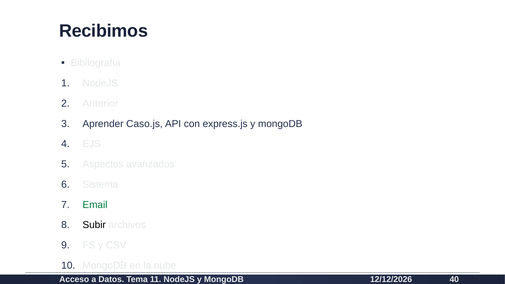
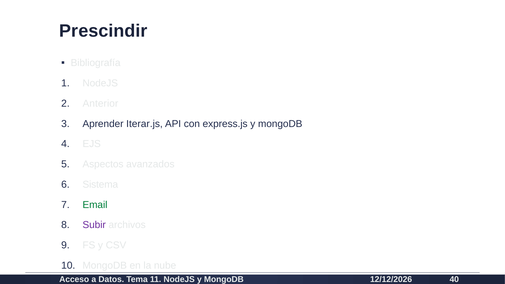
Recibimos: Recibimos -> Prescindir
Caso.js: Caso.js -> Iterar.js
Subir colour: black -> purple
